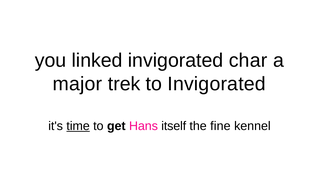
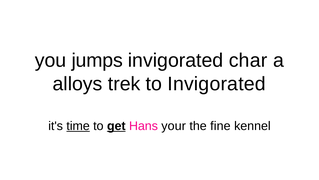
linked: linked -> jumps
major: major -> alloys
get underline: none -> present
itself: itself -> your
